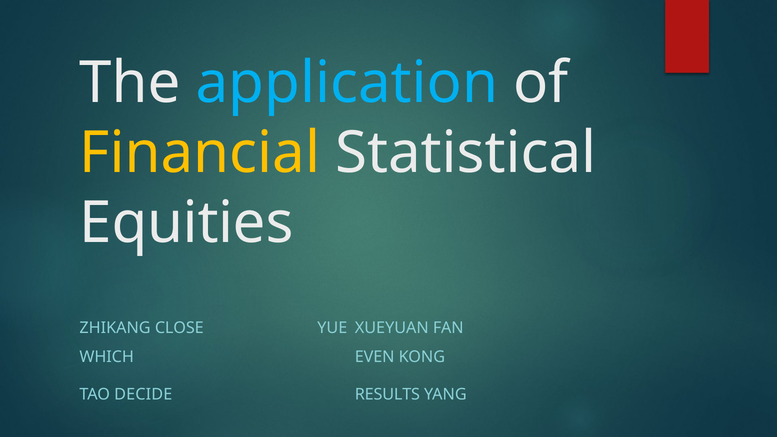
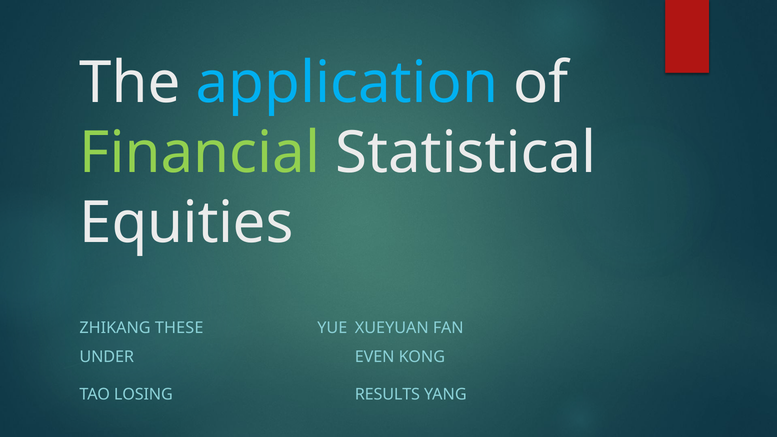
Financial colour: yellow -> light green
CLOSE: CLOSE -> THESE
WHICH: WHICH -> UNDER
DECIDE: DECIDE -> LOSING
